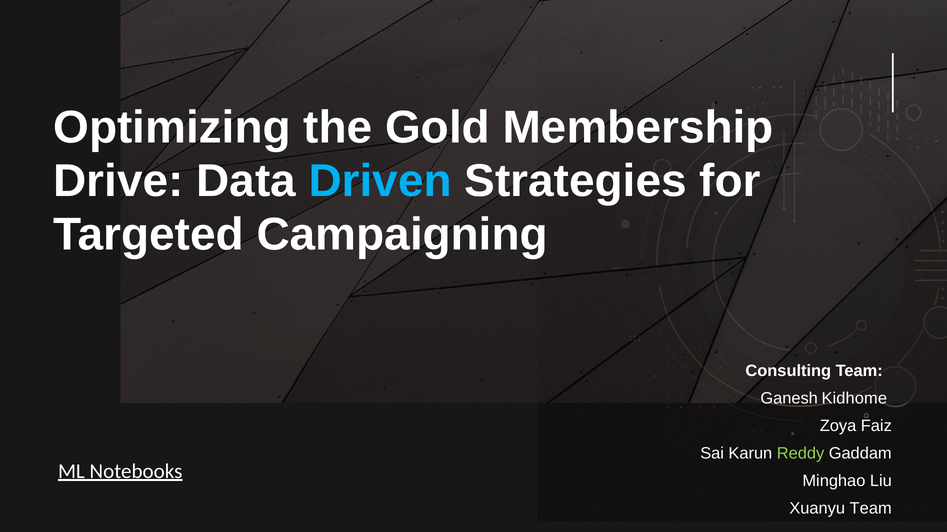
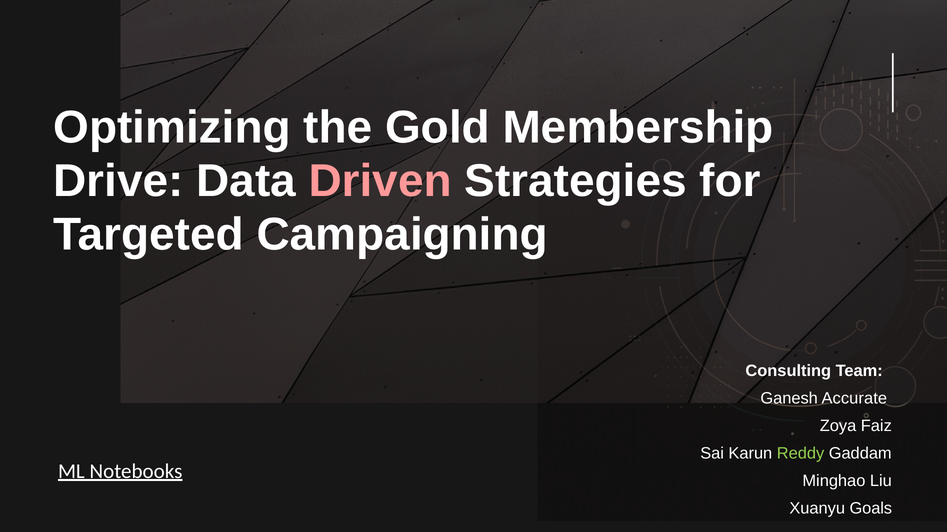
Driven colour: light blue -> pink
Kidhome: Kidhome -> Accurate
Xuanyu Team: Team -> Goals
